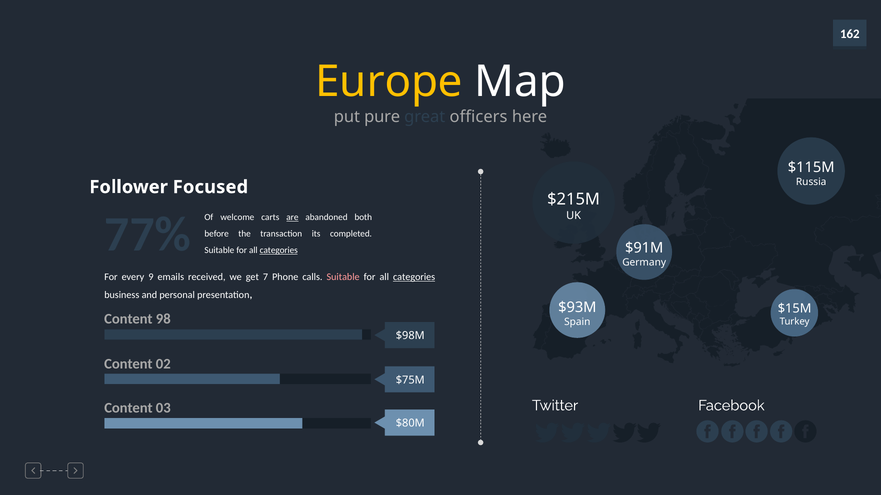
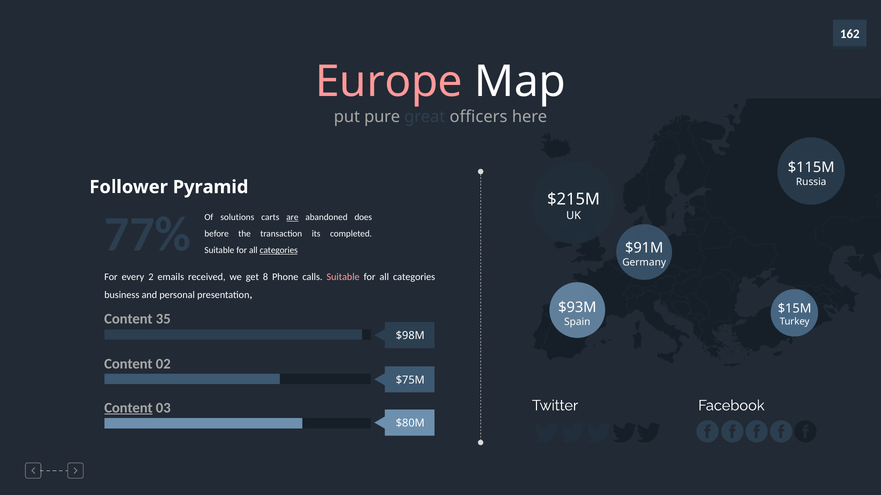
Europe colour: yellow -> pink
Focused: Focused -> Pyramid
welcome: welcome -> solutions
both: both -> does
9: 9 -> 2
7: 7 -> 8
categories at (414, 277) underline: present -> none
98: 98 -> 35
Content at (128, 408) underline: none -> present
